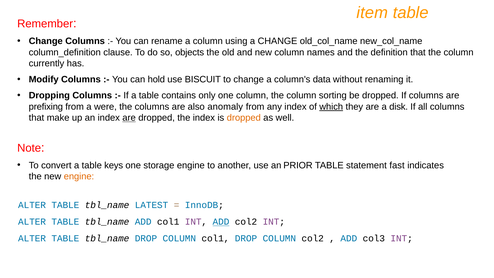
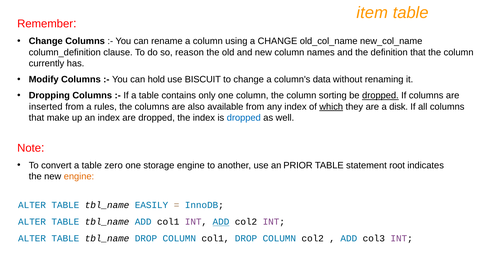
objects: objects -> reason
dropped at (380, 96) underline: none -> present
prefixing: prefixing -> inserted
were: were -> rules
anomaly: anomaly -> available
are at (129, 118) underline: present -> none
dropped at (244, 118) colour: orange -> blue
keys: keys -> zero
fast: fast -> root
LATEST: LATEST -> EASILY
